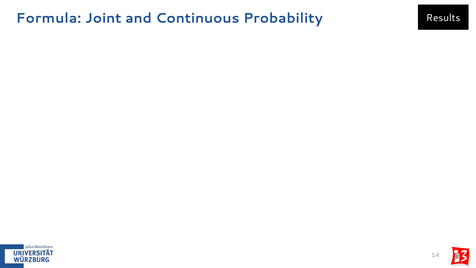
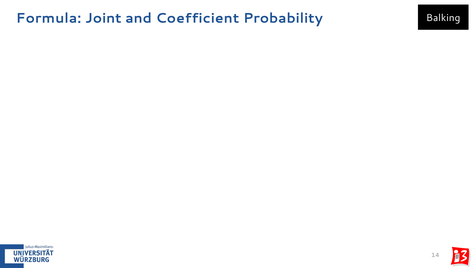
Continuous: Continuous -> Coefficient
Results: Results -> Balking
